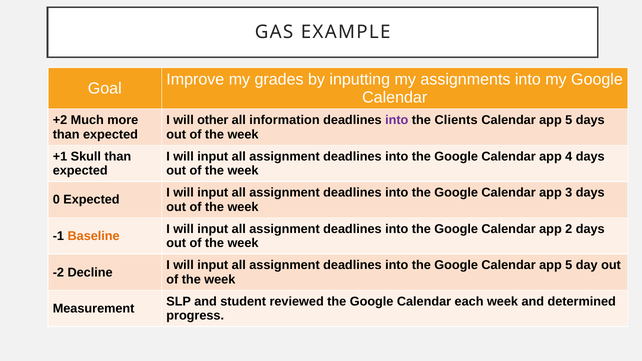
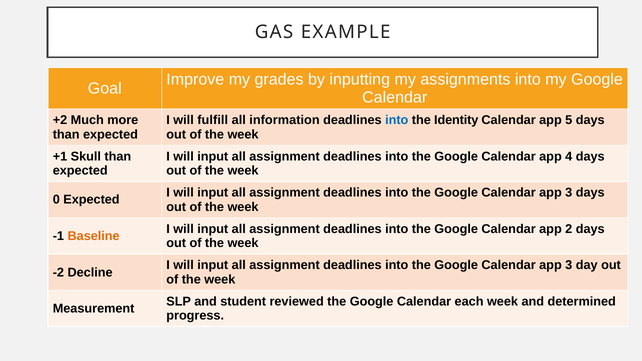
other: other -> fulfill
into at (397, 120) colour: purple -> blue
Clients: Clients -> Identity
5 at (569, 265): 5 -> 3
